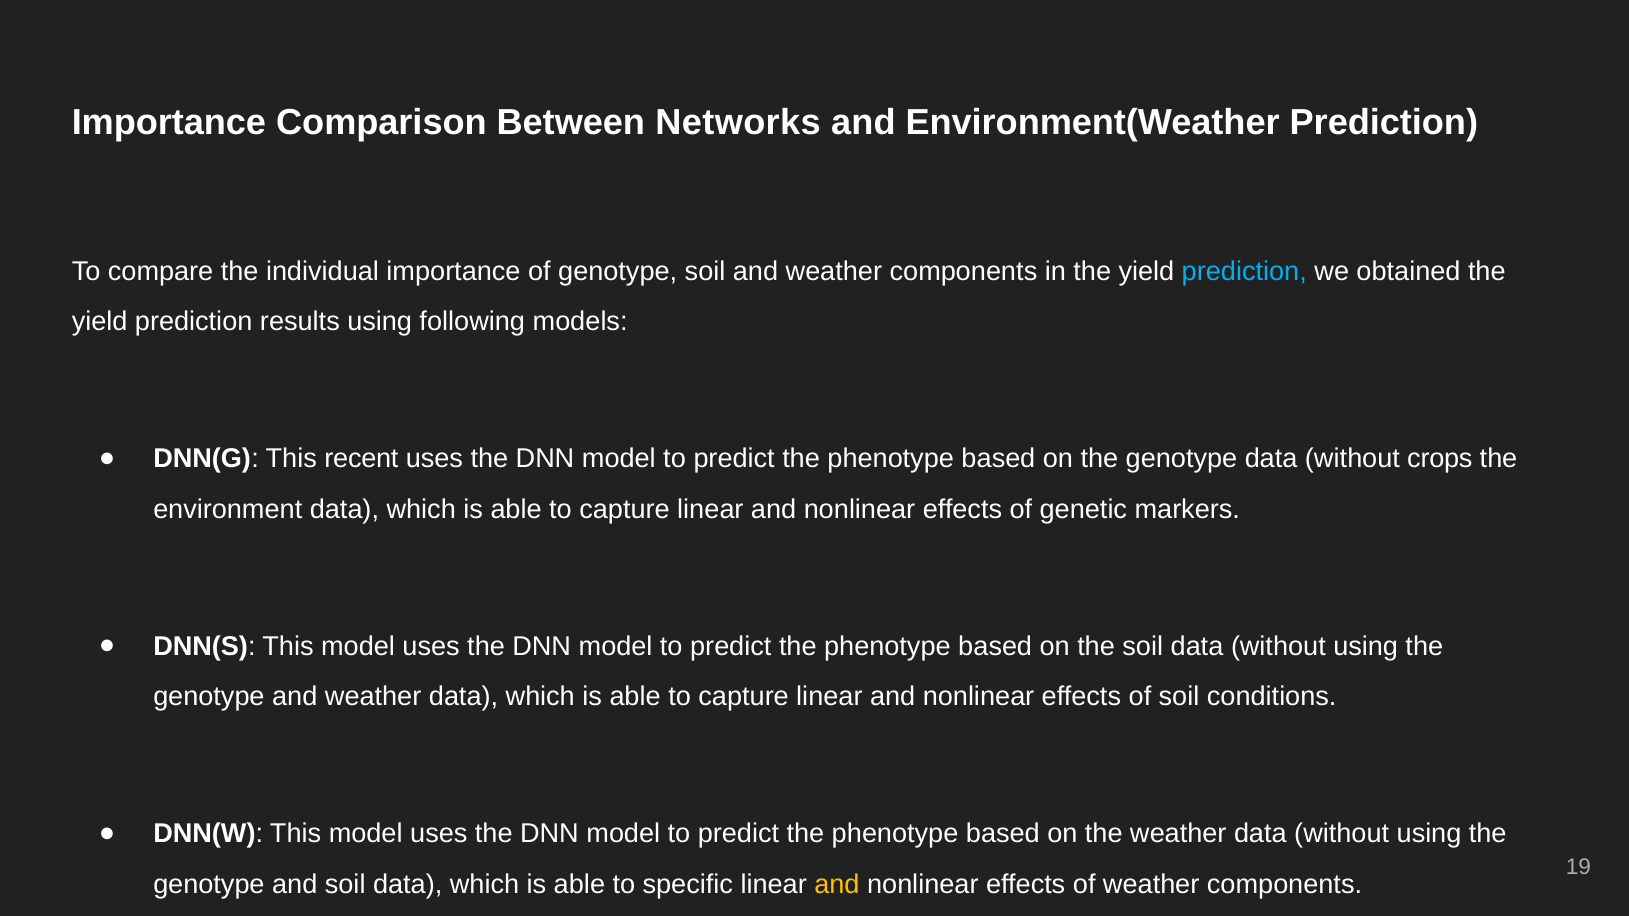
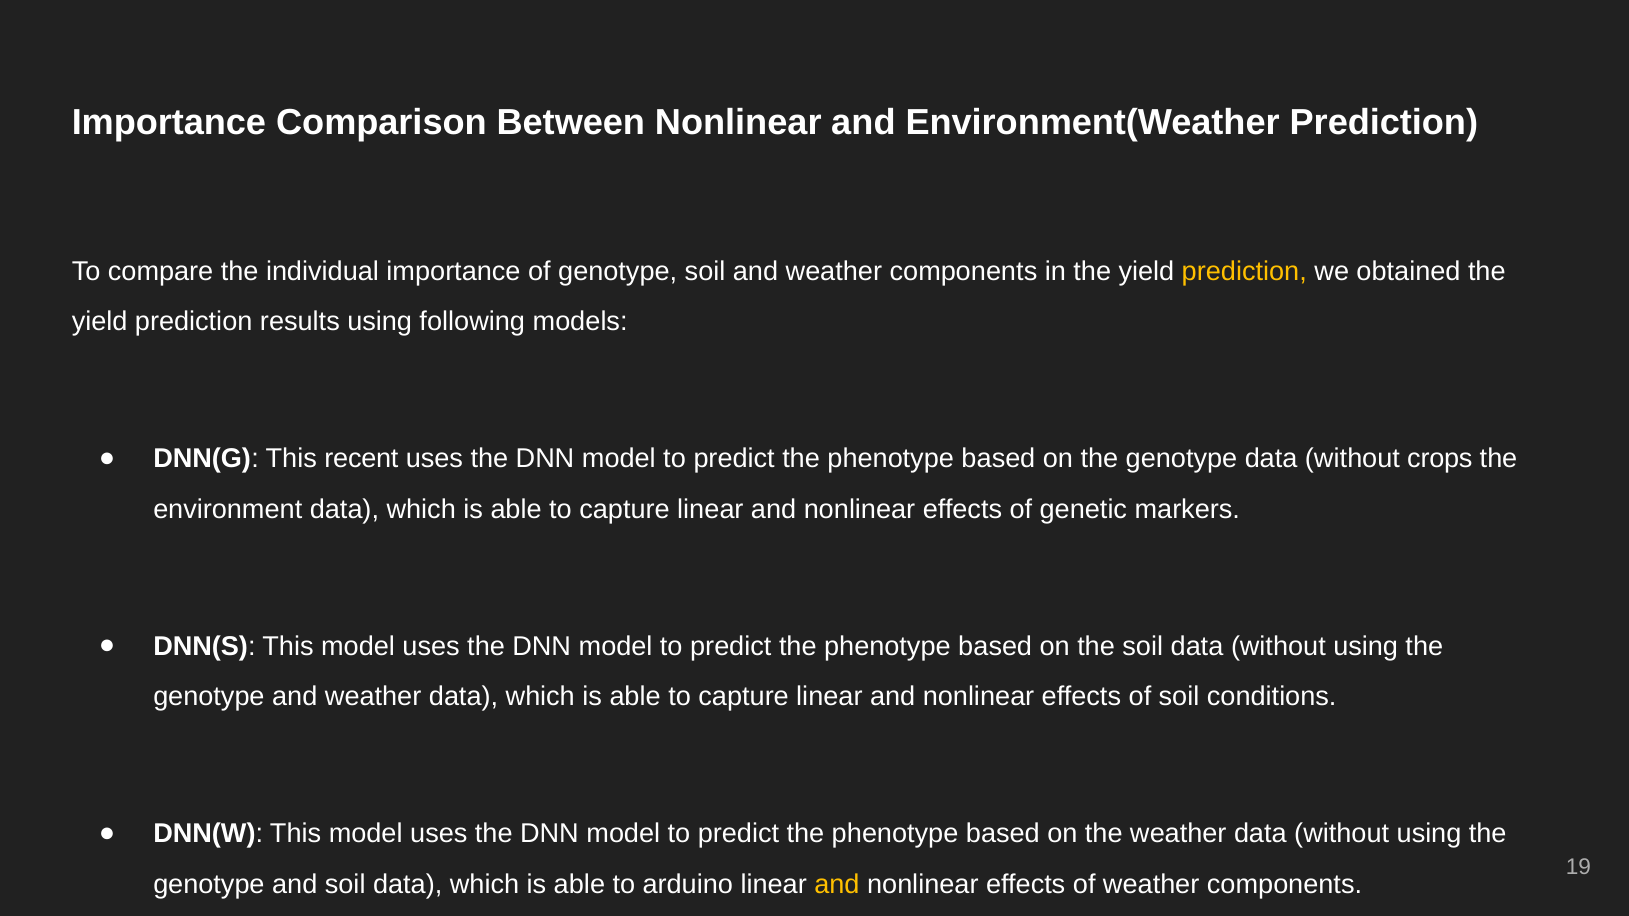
Between Networks: Networks -> Nonlinear
prediction at (1244, 271) colour: light blue -> yellow
specific: specific -> arduino
